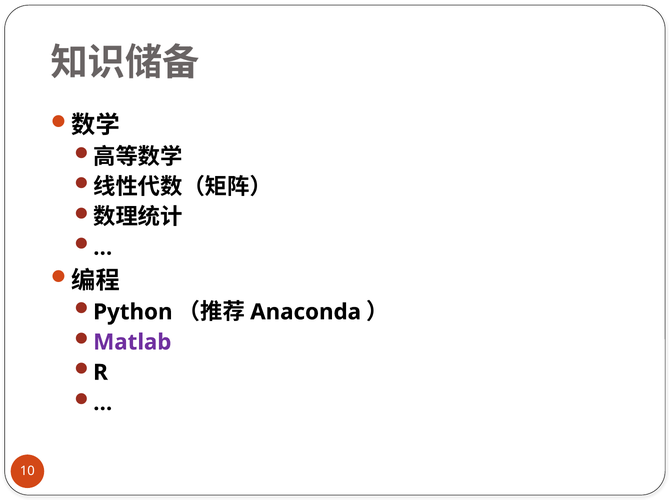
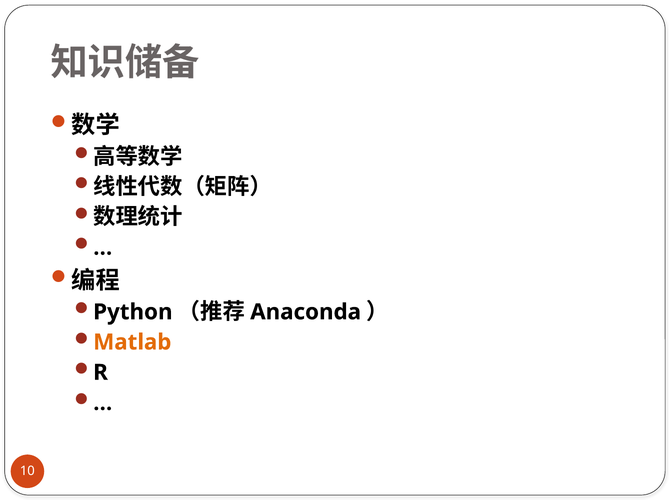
Matlab colour: purple -> orange
